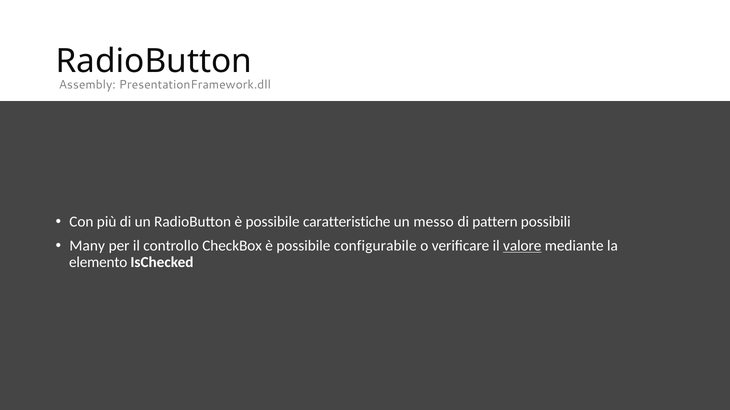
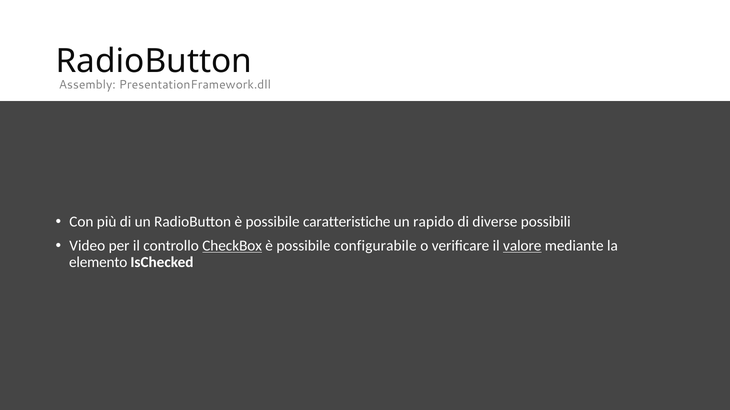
messo: messo -> rapido
pattern: pattern -> diverse
Many: Many -> Video
CheckBox underline: none -> present
